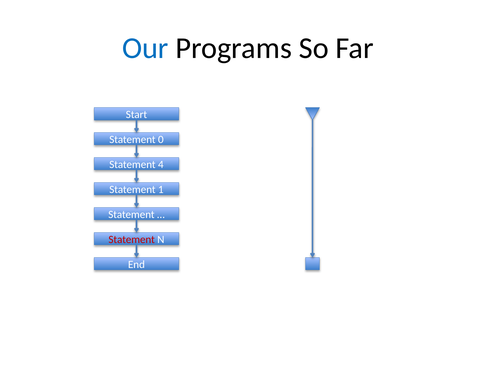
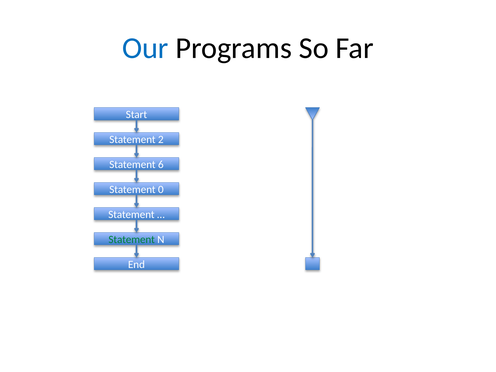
0: 0 -> 2
4: 4 -> 6
1: 1 -> 0
Statement at (132, 239) colour: red -> green
